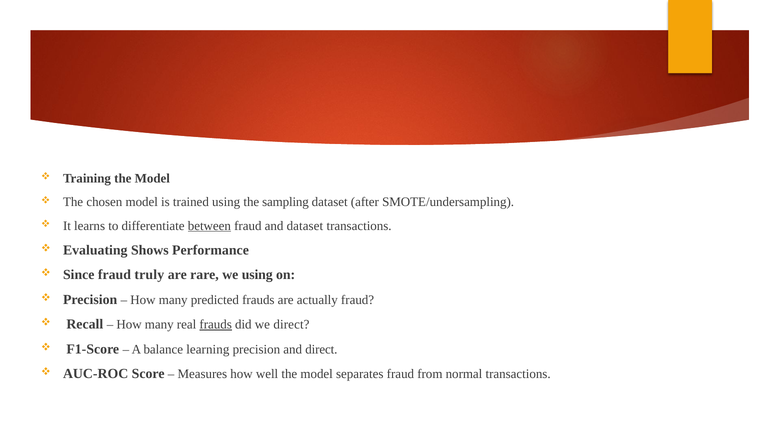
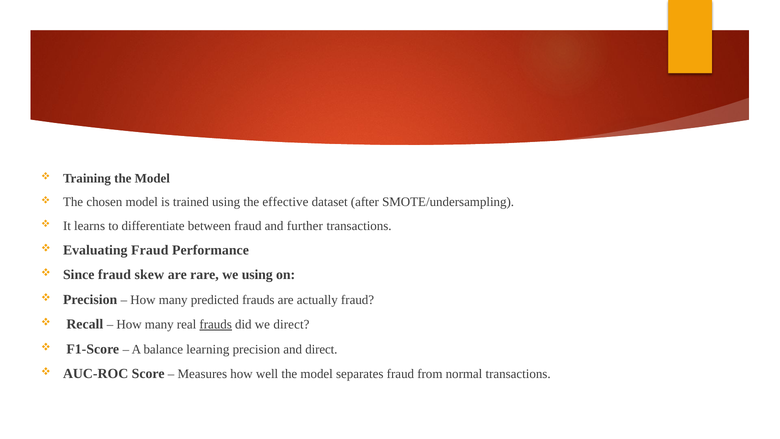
sampling: sampling -> effective
between underline: present -> none
and dataset: dataset -> further
Evaluating Shows: Shows -> Fraud
truly: truly -> skew
